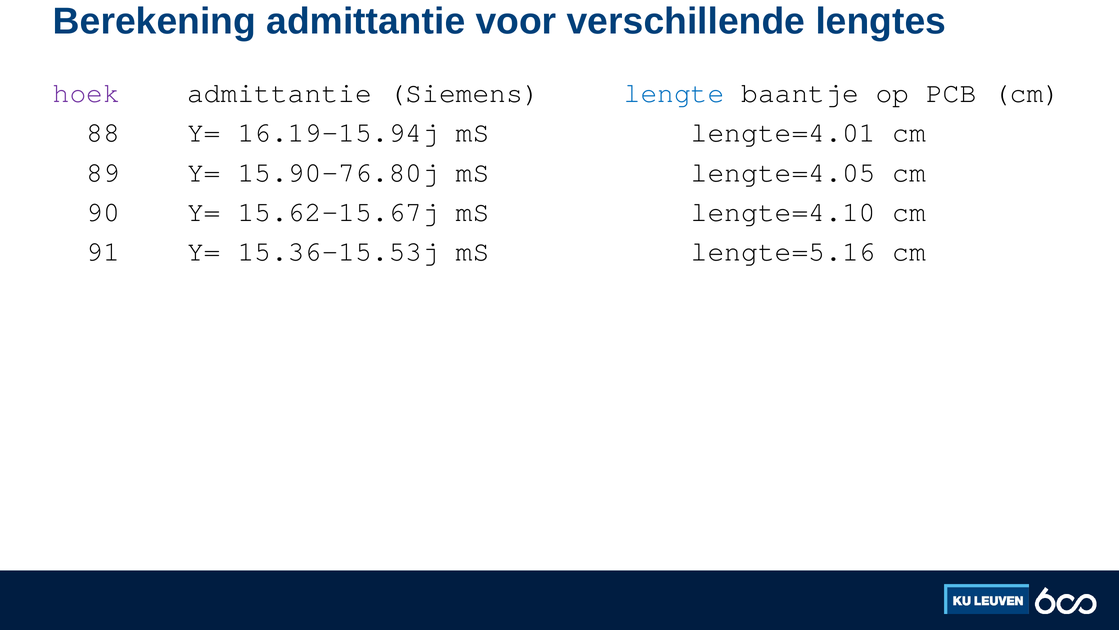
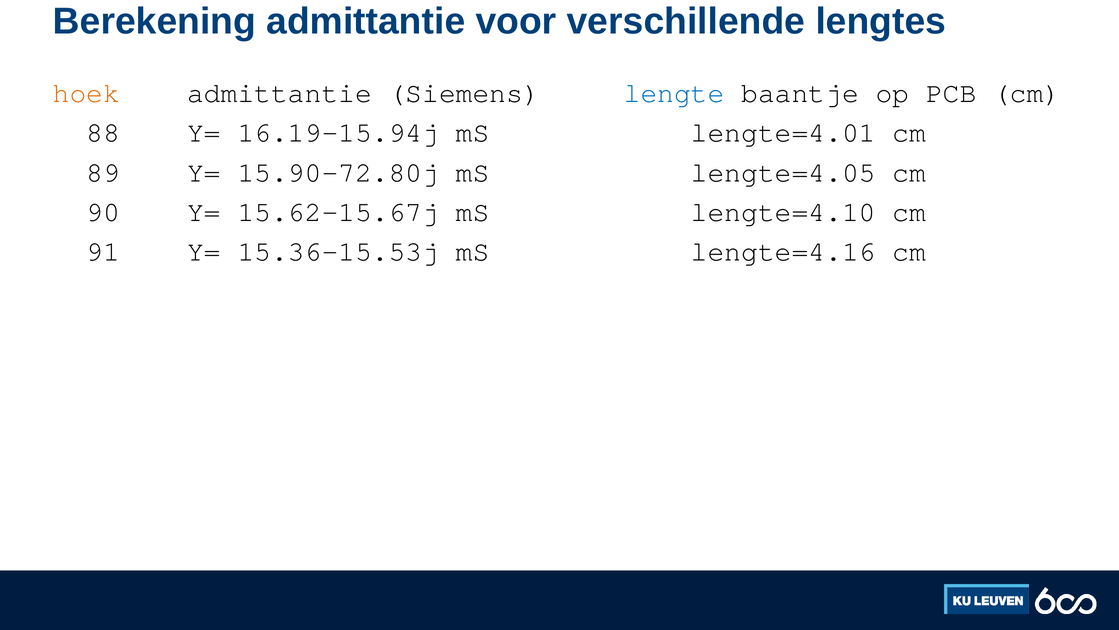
hoek colour: purple -> orange
15.90-76.80j: 15.90-76.80j -> 15.90-72.80j
lengte=5.16: lengte=5.16 -> lengte=4.16
